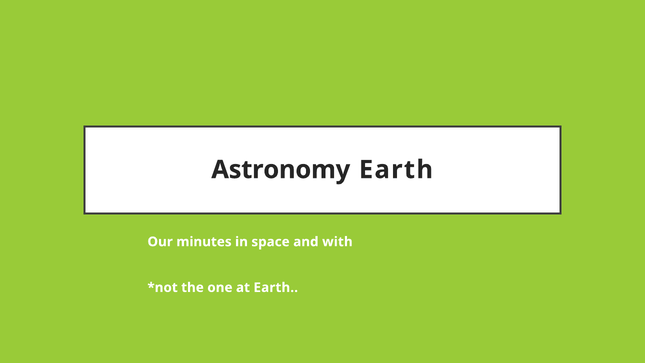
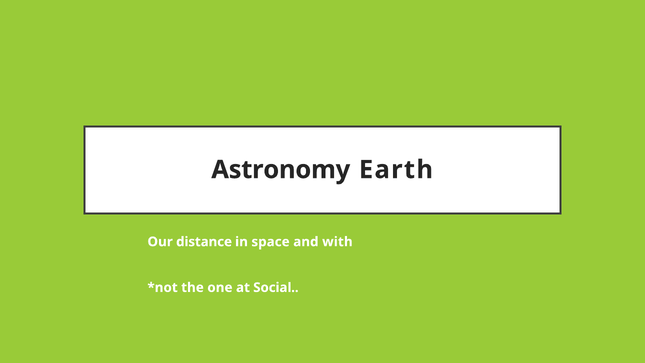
minutes: minutes -> distance
at Earth: Earth -> Social
